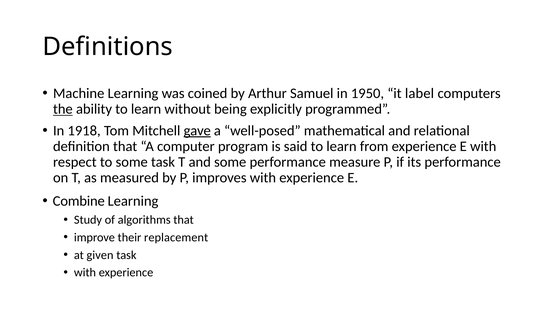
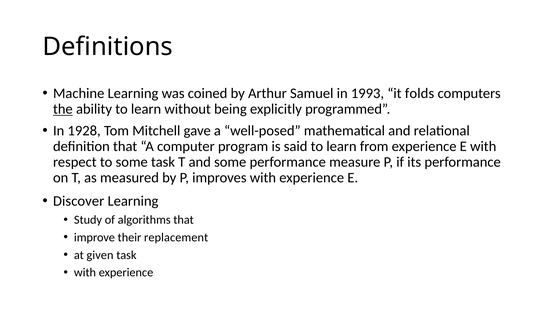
1950: 1950 -> 1993
label: label -> folds
1918: 1918 -> 1928
gave underline: present -> none
Combine: Combine -> Discover
